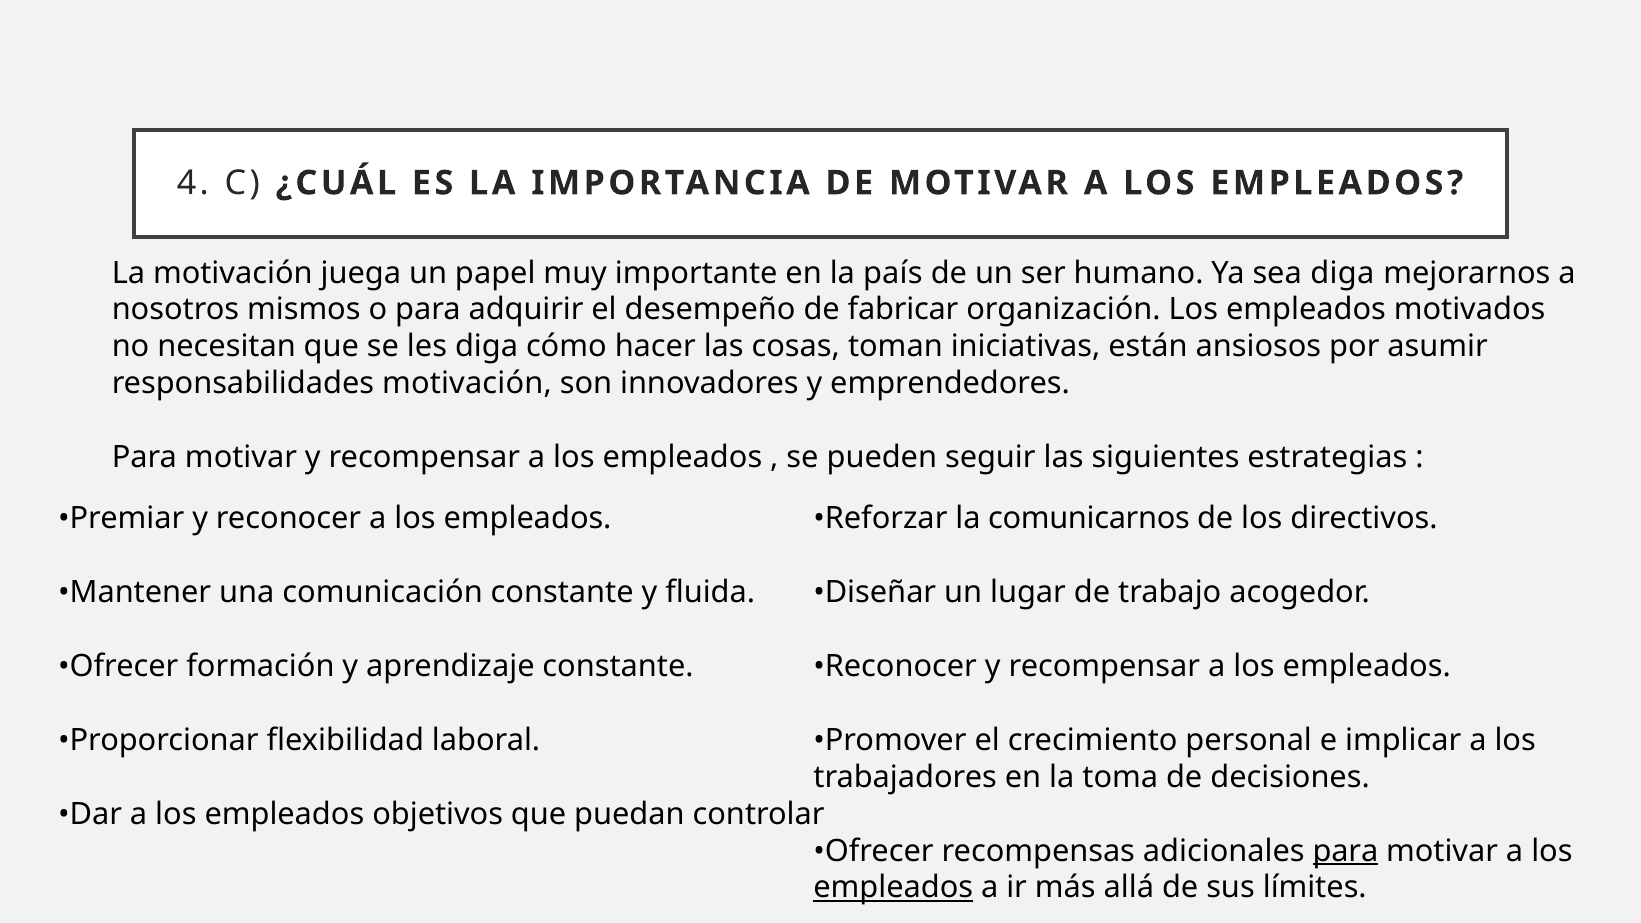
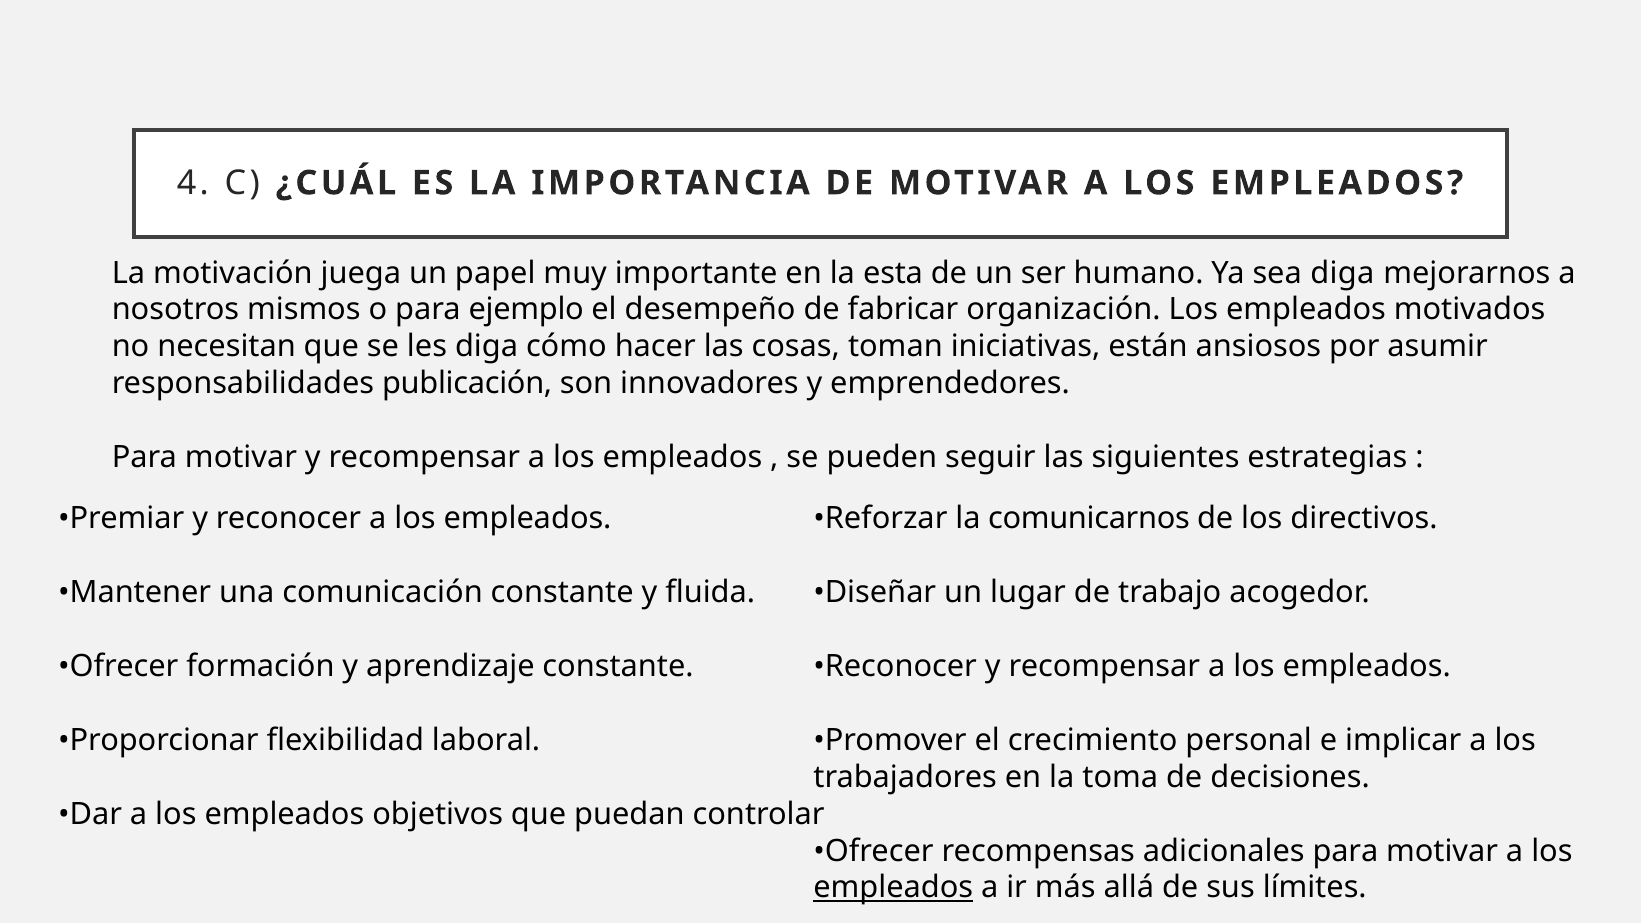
país: país -> esta
adquirir: adquirir -> ejemplo
responsabilidades motivación: motivación -> publicación
para at (1345, 851) underline: present -> none
